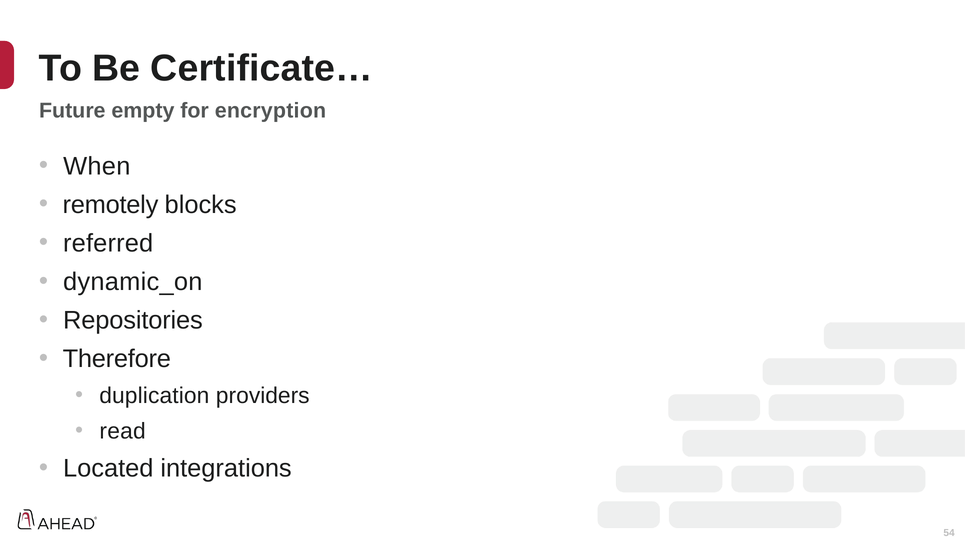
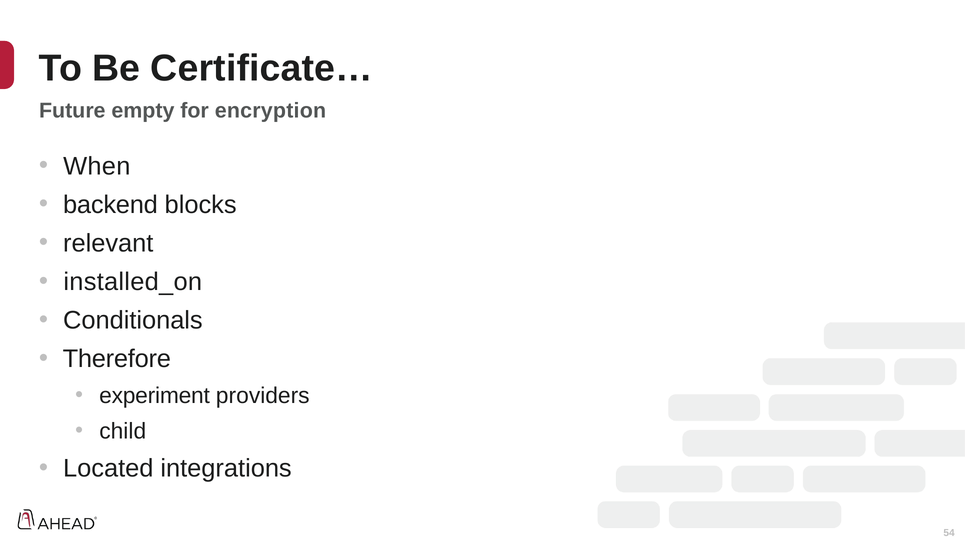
remotely: remotely -> backend
referred: referred -> relevant
dynamic_on: dynamic_on -> installed_on
Repositories: Repositories -> Conditionals
duplication: duplication -> experiment
read: read -> child
